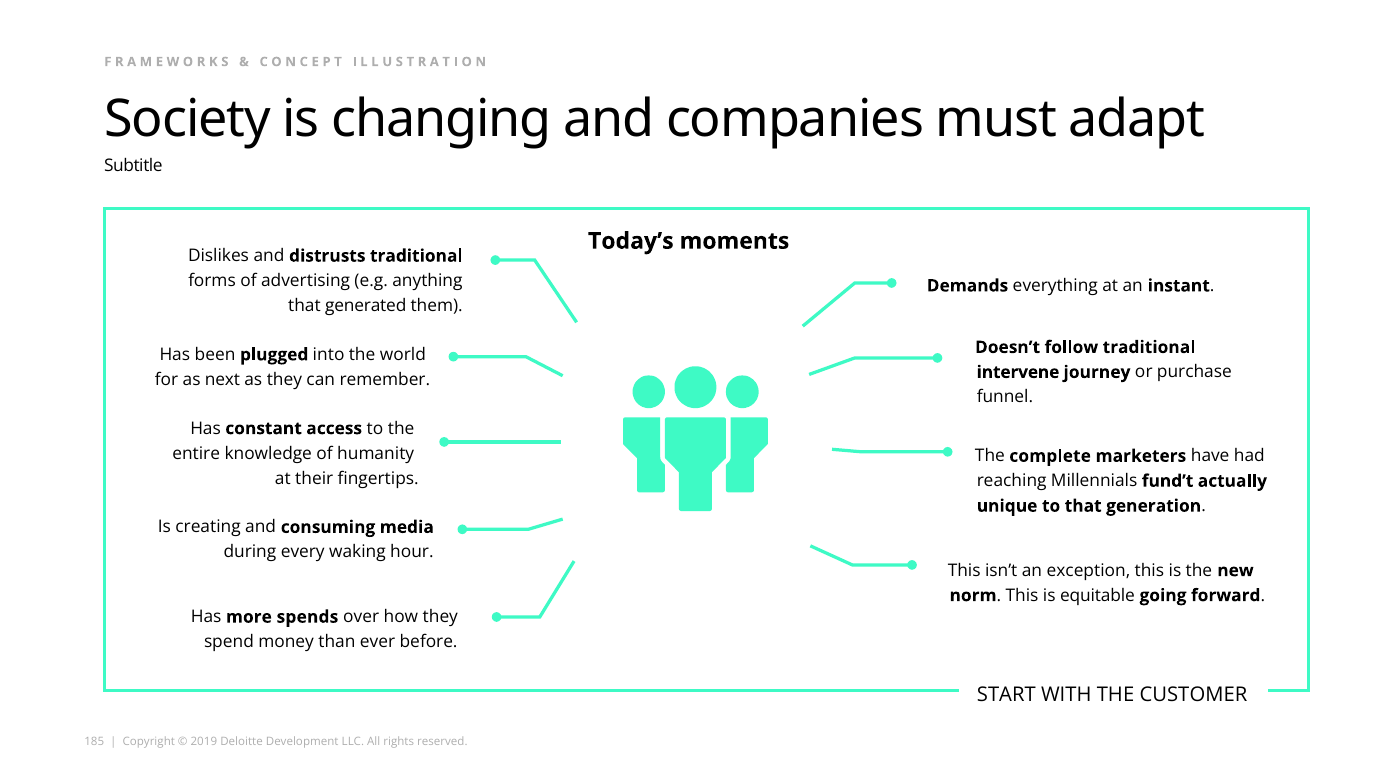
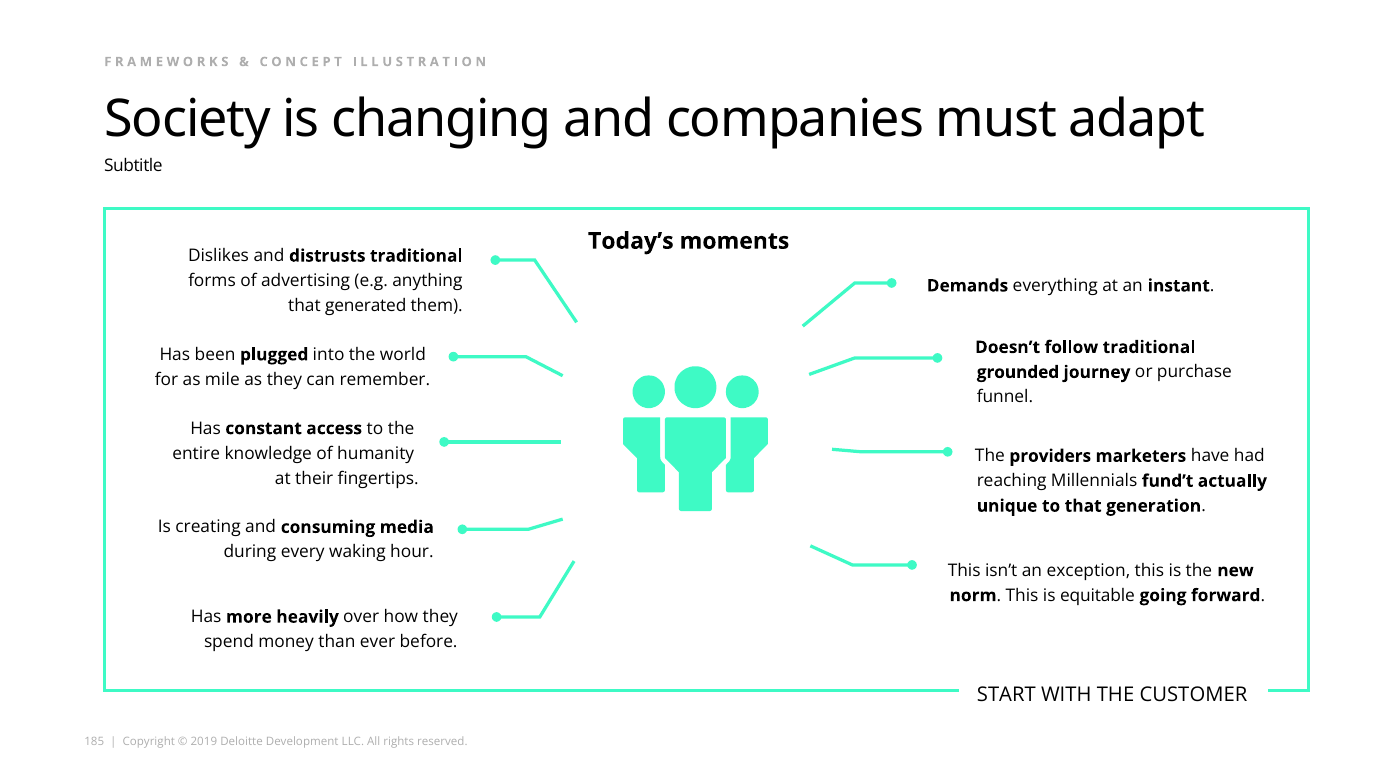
intervene: intervene -> grounded
next: next -> mile
complete: complete -> providers
spends: spends -> heavily
